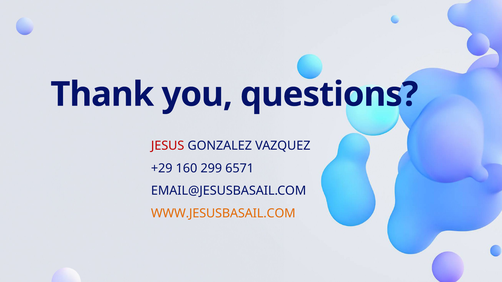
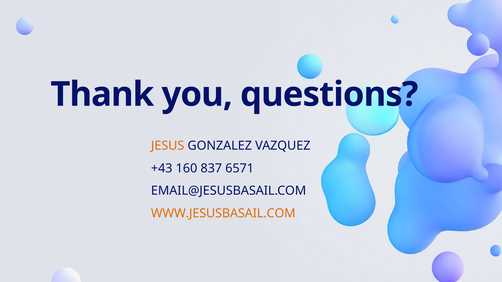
JESUS colour: red -> orange
+29: +29 -> +43
299: 299 -> 837
